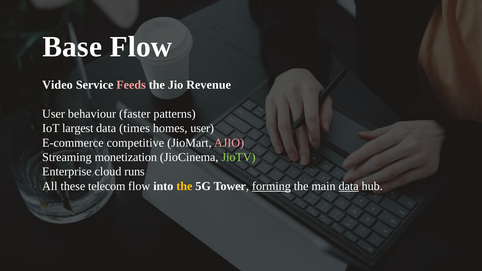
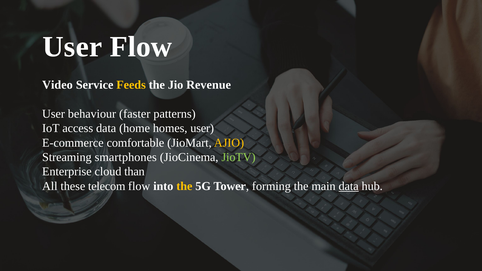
Base at (72, 47): Base -> User
Feeds colour: pink -> yellow
largest: largest -> access
times: times -> home
competitive: competitive -> comfortable
AJIO colour: pink -> yellow
monetization: monetization -> smartphones
runs: runs -> than
forming underline: present -> none
